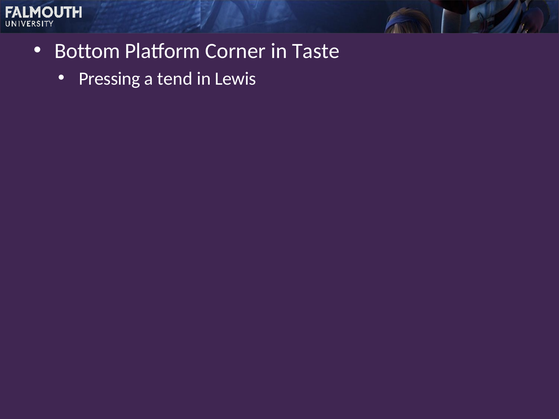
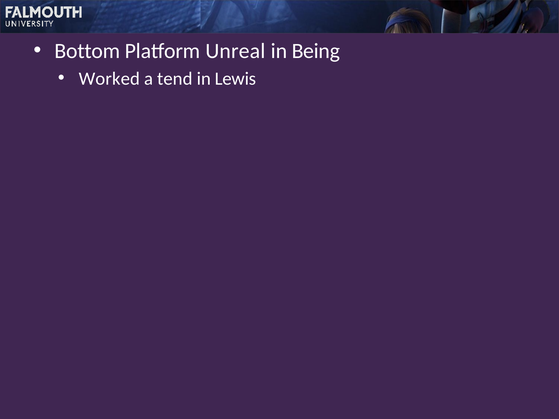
Corner: Corner -> Unreal
Taste: Taste -> Being
Pressing: Pressing -> Worked
